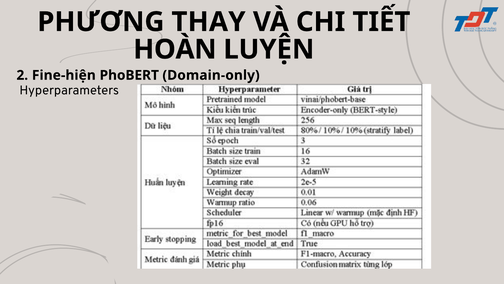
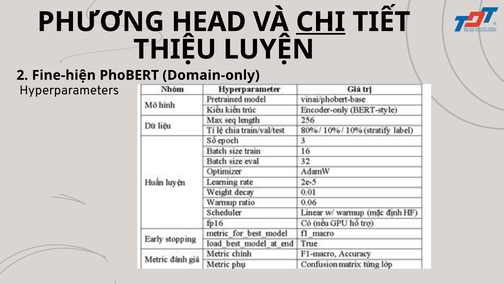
THAY: THAY -> HEAD
CHI underline: none -> present
HOÀN: HOÀN -> THIỆU
